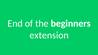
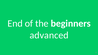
extension: extension -> advanced
